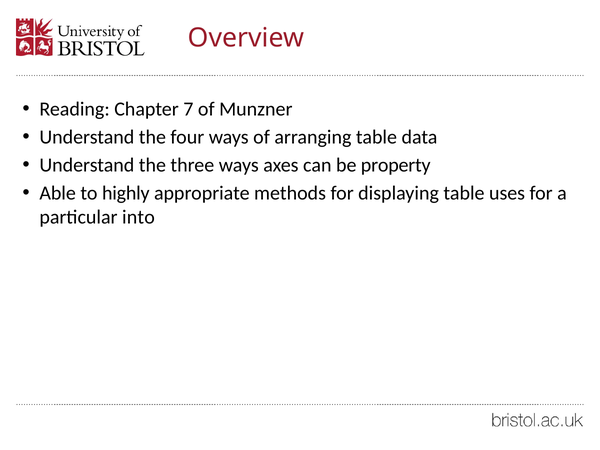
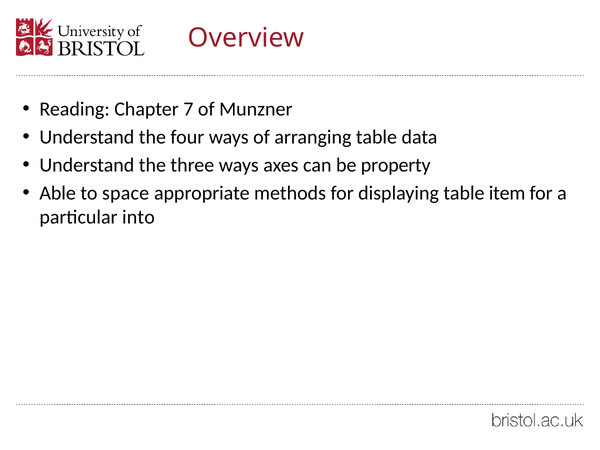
highly: highly -> space
uses: uses -> item
